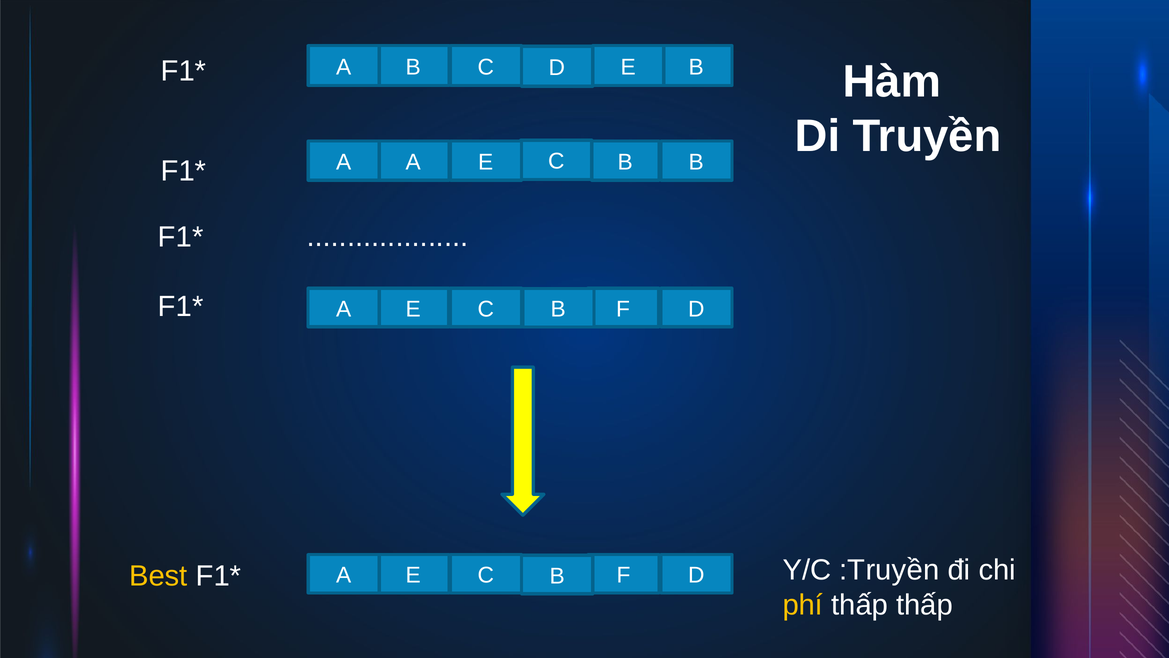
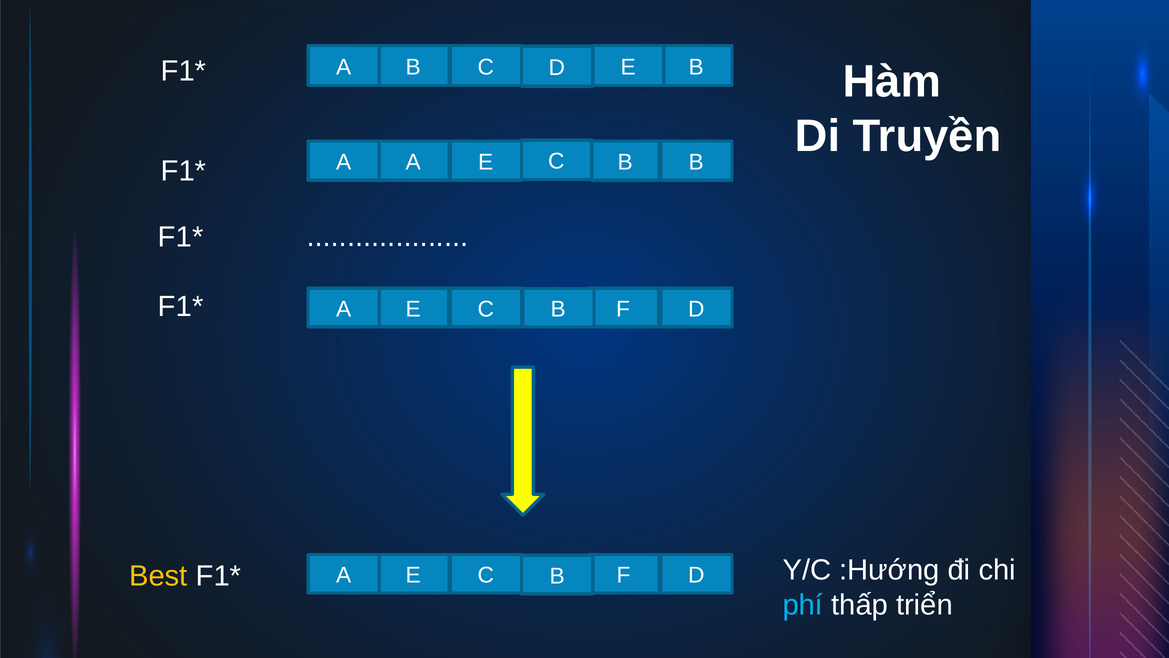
:Truyền: :Truyền -> :Hướng
phí colour: yellow -> light blue
thấp thấp: thấp -> triển
